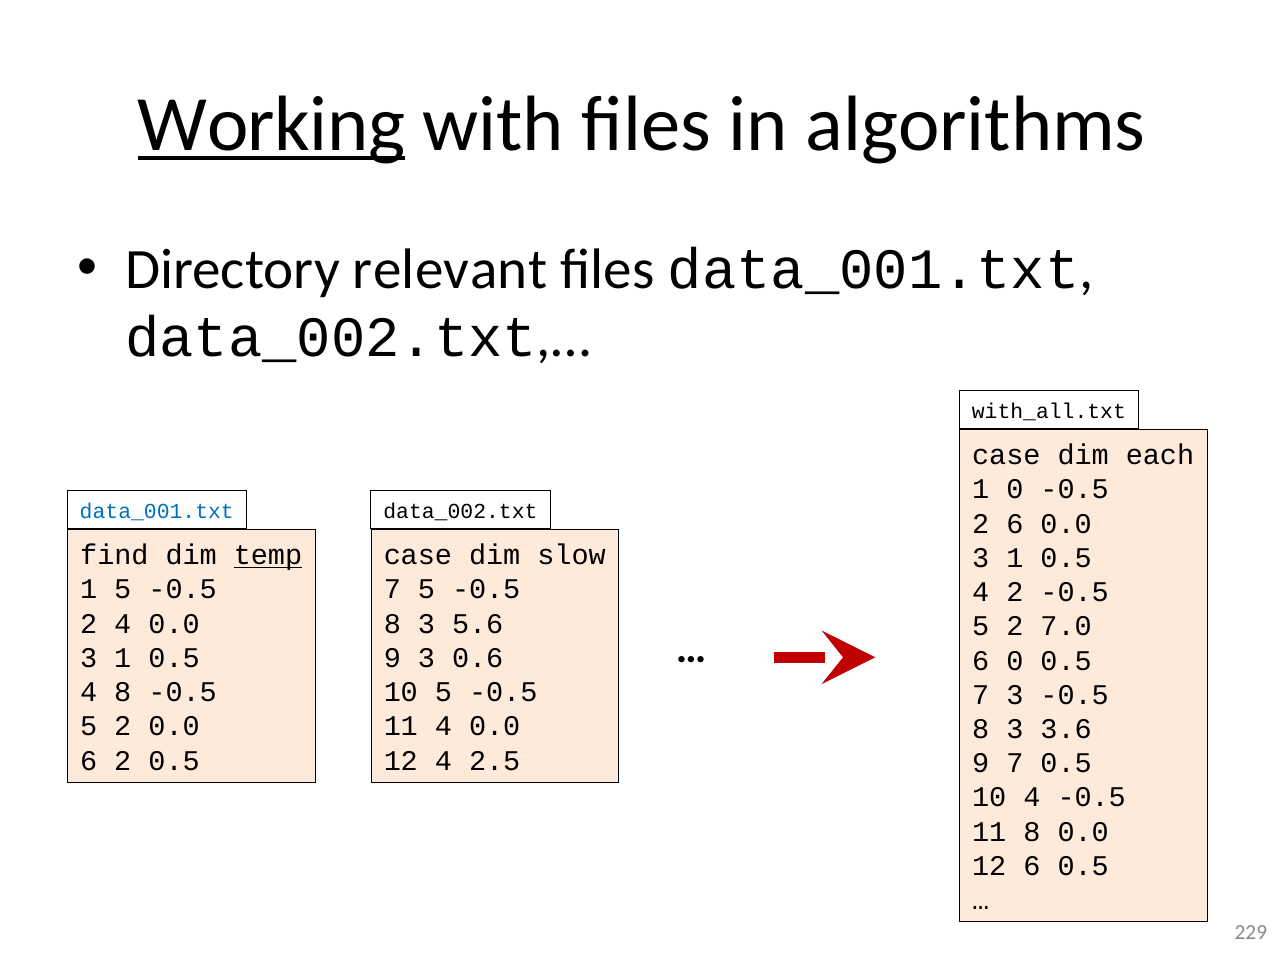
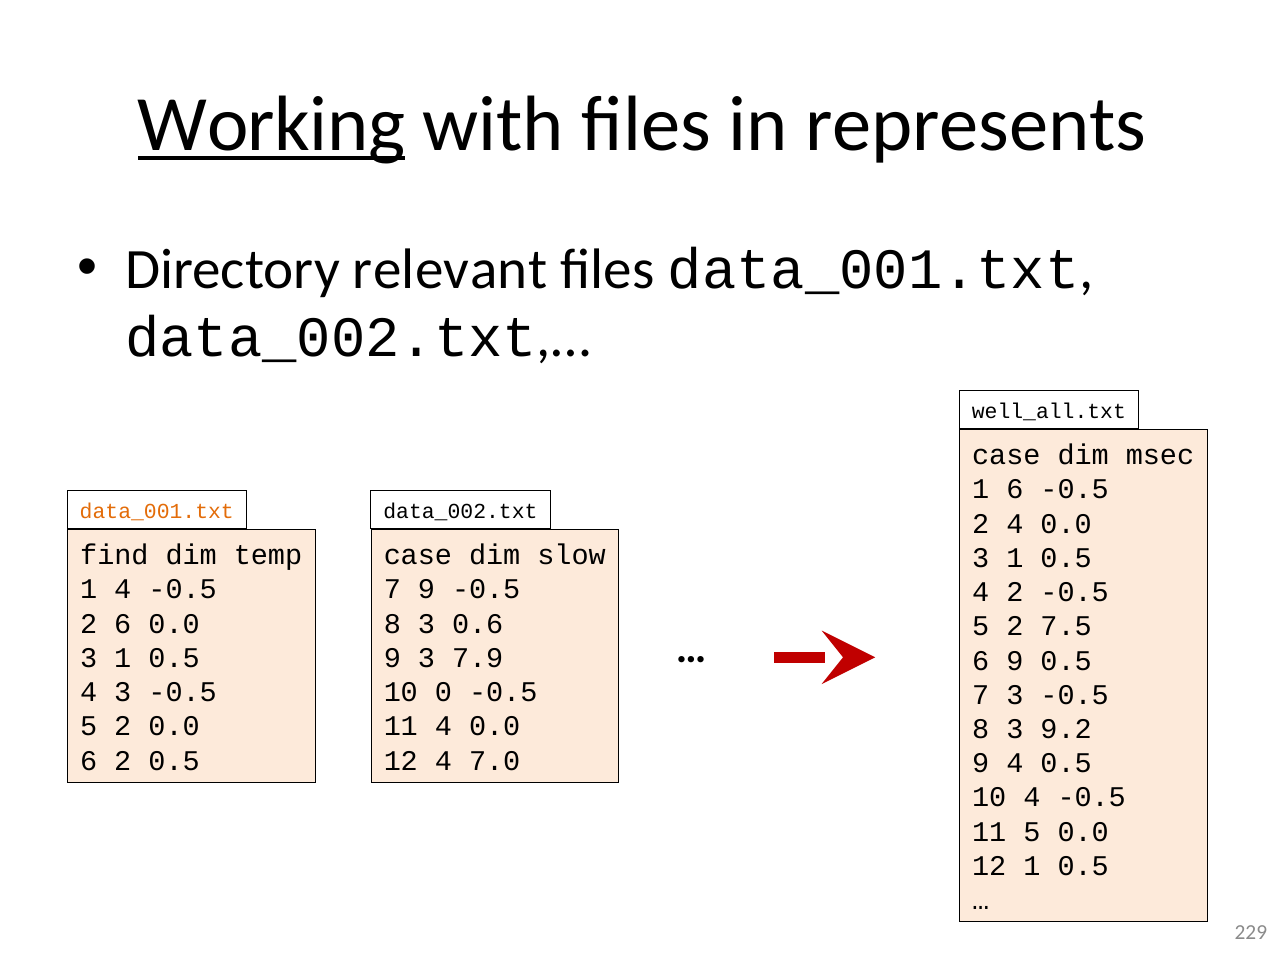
algorithms: algorithms -> represents
with_all.txt: with_all.txt -> well_all.txt
each: each -> msec
1 0: 0 -> 6
data_001.txt at (157, 511) colour: blue -> orange
2 6: 6 -> 4
temp underline: present -> none
1 5: 5 -> 4
7 5: 5 -> 9
2 4: 4 -> 6
5.6: 5.6 -> 0.6
7.0: 7.0 -> 7.5
0.6: 0.6 -> 7.9
6 0: 0 -> 9
4 8: 8 -> 3
10 5: 5 -> 0
3.6: 3.6 -> 9.2
2.5: 2.5 -> 7.0
9 7: 7 -> 4
11 8: 8 -> 5
12 6: 6 -> 1
